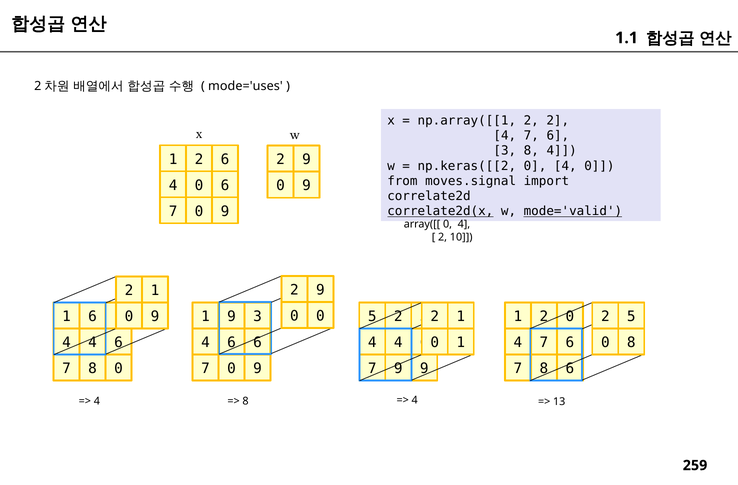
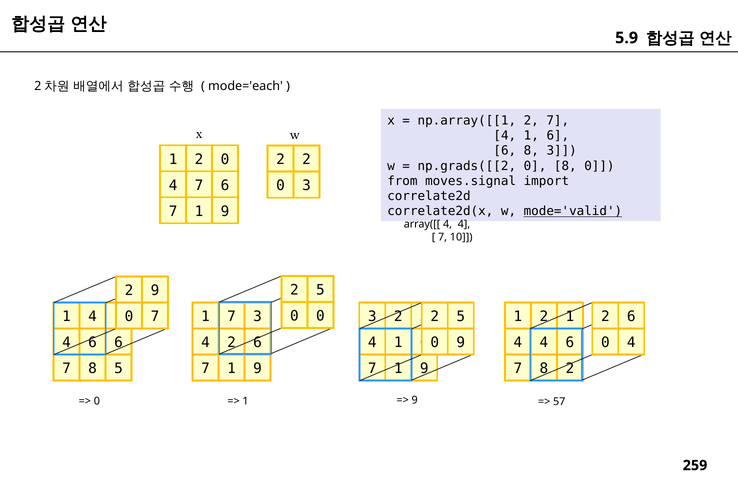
1.1: 1.1 -> 5.9
mode='uses: mode='uses -> mode='each
2 2: 2 -> 7
7 at (531, 136): 7 -> 1
3 at (505, 151): 3 -> 6
8 4: 4 -> 3
6 at (225, 159): 6 -> 0
9 at (306, 160): 9 -> 2
np.keras([[2: np.keras([[2 -> np.grads([[2
4 at (565, 166): 4 -> 8
0 at (199, 185): 0 -> 7
9 at (306, 186): 9 -> 3
0 at (199, 211): 0 -> 1
correlate2d(x underline: present -> none
array([[ 0: 0 -> 4
2 at (443, 237): 2 -> 7
9 at (320, 290): 9 -> 5
1 at (155, 290): 1 -> 9
0 0 5: 5 -> 3
6 at (92, 316): 6 -> 4
9 at (155, 316): 9 -> 7
1 9: 9 -> 7
1 at (461, 316): 1 -> 5
2 0: 0 -> 1
5 at (631, 316): 5 -> 6
4 at (92, 342): 4 -> 6
6 at (231, 342): 6 -> 2
4 at (398, 342): 4 -> 1
1 at (461, 342): 1 -> 9
7 at (544, 342): 7 -> 4
8 at (631, 342): 8 -> 4
8 0: 0 -> 5
0 at (231, 368): 0 -> 1
9 at (398, 368): 9 -> 1
8 6: 6 -> 2
4 at (97, 401): 4 -> 0
8 at (246, 401): 8 -> 1
4 at (415, 400): 4 -> 9
13: 13 -> 57
